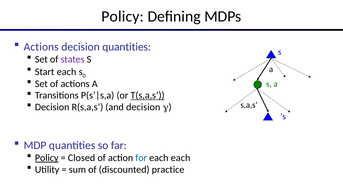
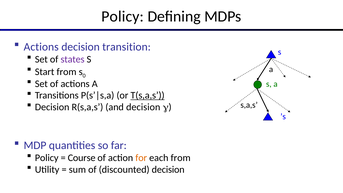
decision quantities: quantities -> transition
Start each: each -> from
Policy at (47, 158) underline: present -> none
Closed: Closed -> Course
for colour: blue -> orange
each each: each -> from
discounted practice: practice -> decision
